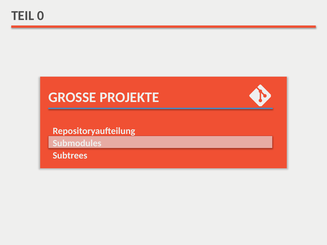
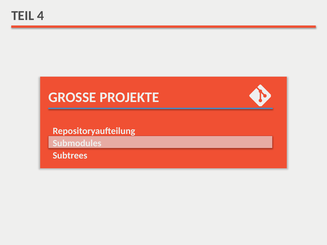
0: 0 -> 4
